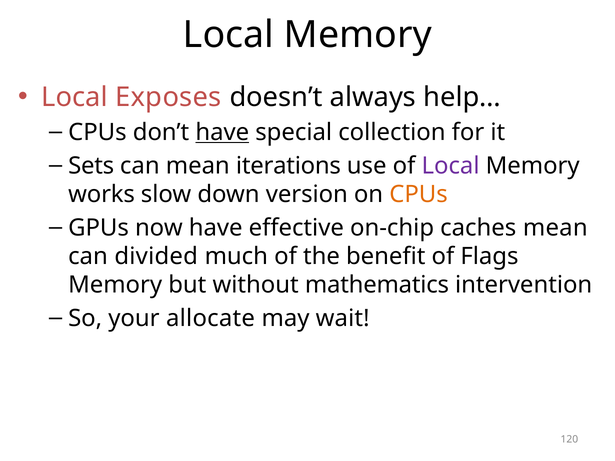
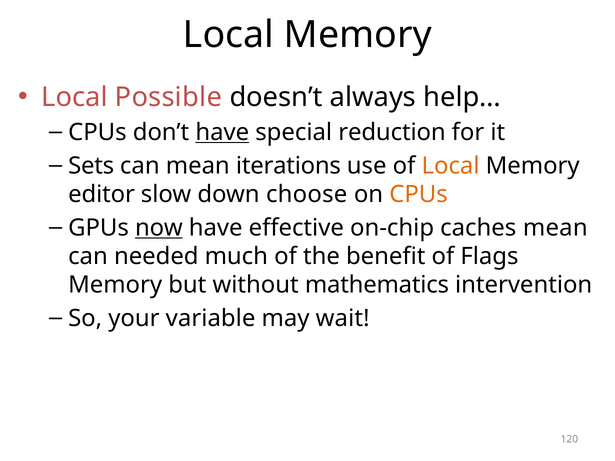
Exposes: Exposes -> Possible
collection: collection -> reduction
Local at (451, 166) colour: purple -> orange
works: works -> editor
version: version -> choose
now underline: none -> present
divided: divided -> needed
allocate: allocate -> variable
